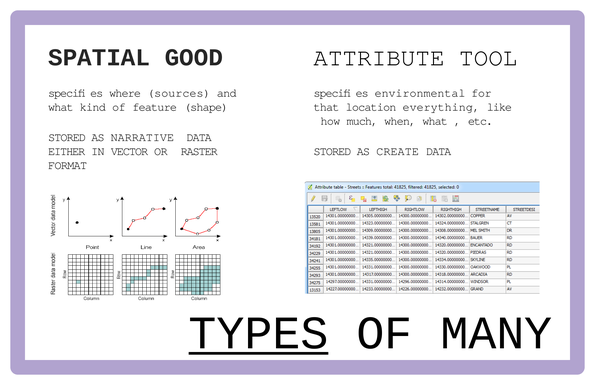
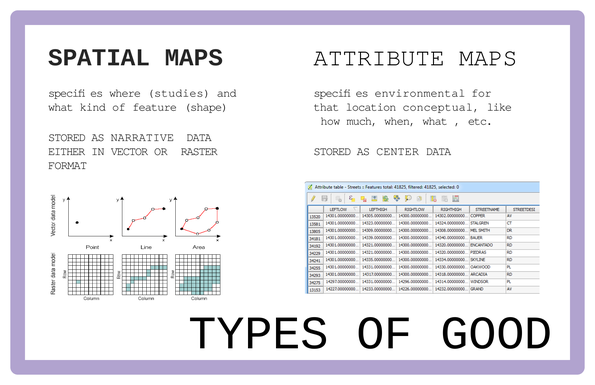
ATTRIBUTE TOOL: TOOL -> MAPS
SPATIAL GOOD: GOOD -> MAPS
sources: sources -> studies
everything: everything -> conceptual
CREATE: CREATE -> CENTER
TYPES underline: present -> none
MANY: MANY -> GOOD
